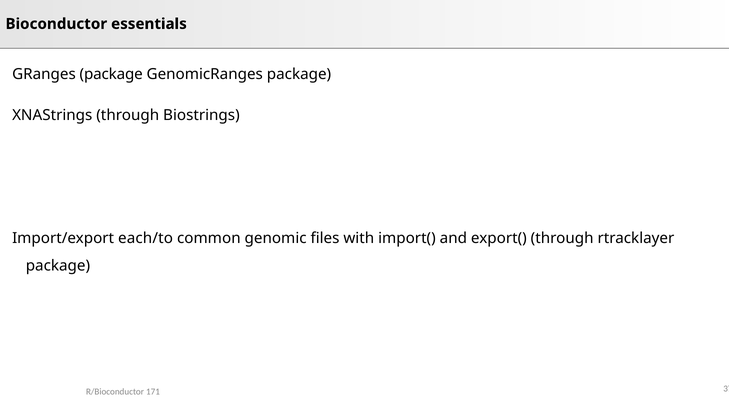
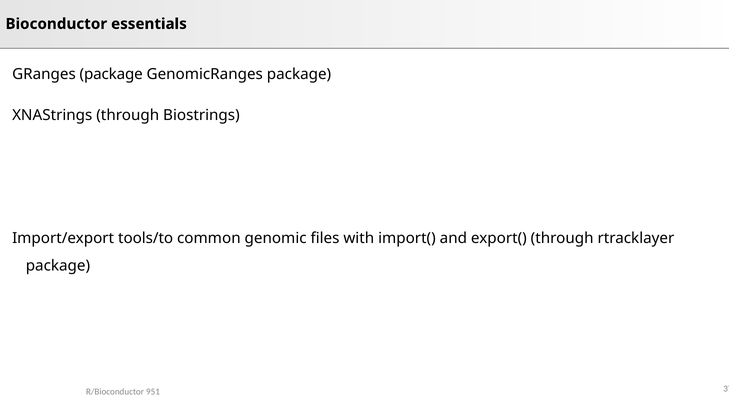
each/to: each/to -> tools/to
171: 171 -> 951
